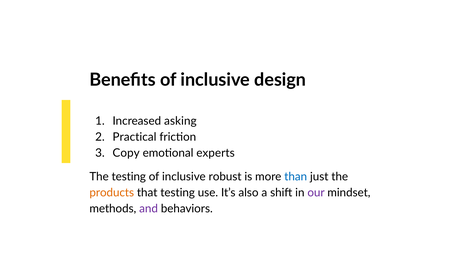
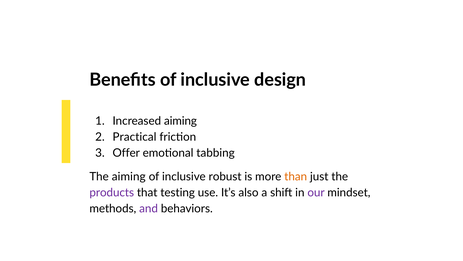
Increased asking: asking -> aiming
Copy: Copy -> Offer
experts: experts -> tabbing
The testing: testing -> aiming
than colour: blue -> orange
products colour: orange -> purple
